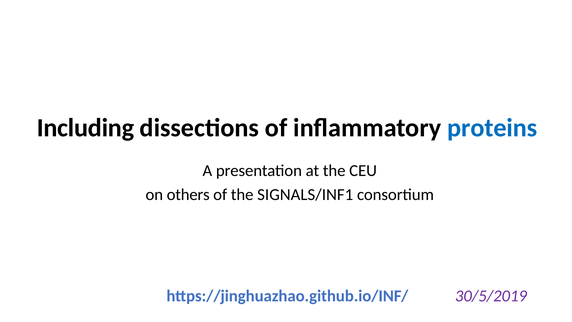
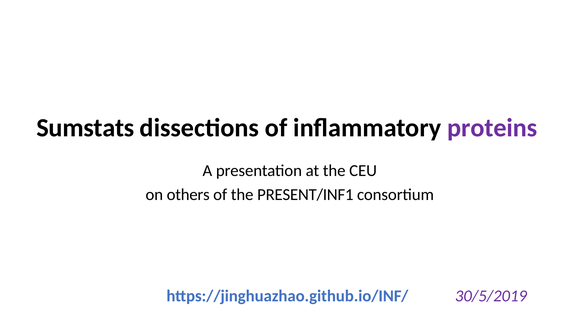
Including: Including -> Sumstats
proteins colour: blue -> purple
SIGNALS/INF1: SIGNALS/INF1 -> PRESENT/INF1
